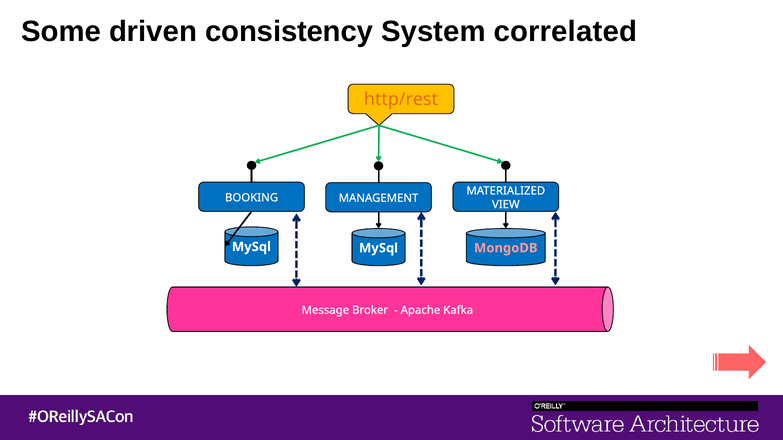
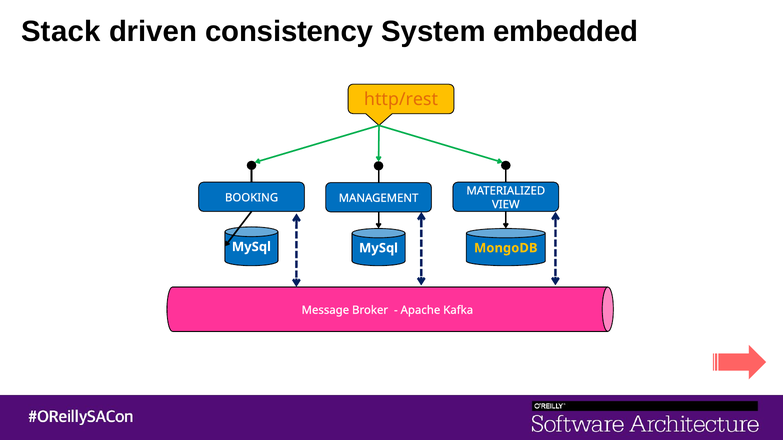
Some: Some -> Stack
correlated: correlated -> embedded
MongoDB colour: pink -> yellow
